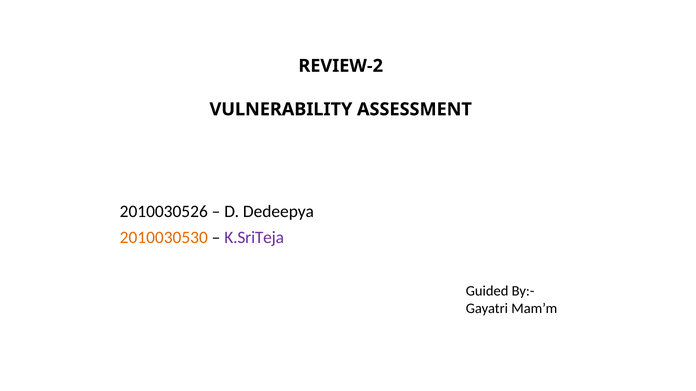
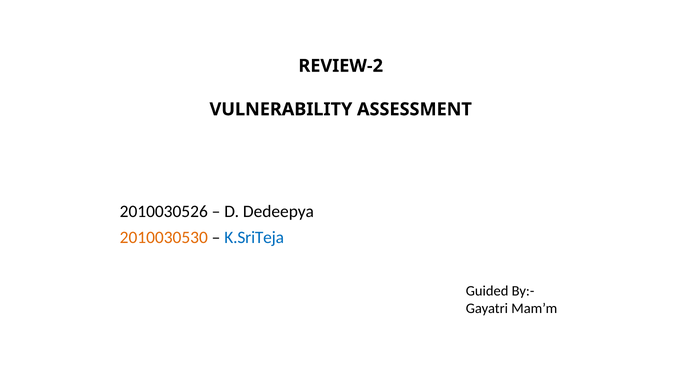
K.SriTeja colour: purple -> blue
